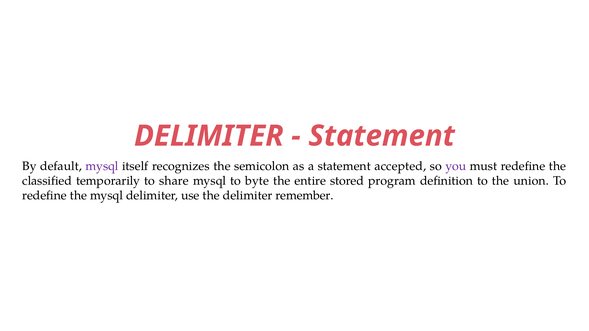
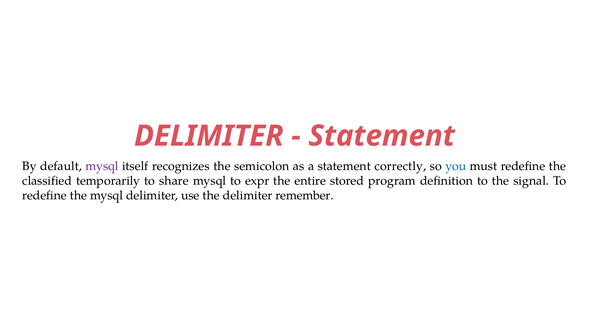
accepted: accepted -> correctly
you colour: purple -> blue
byte: byte -> expr
union: union -> signal
